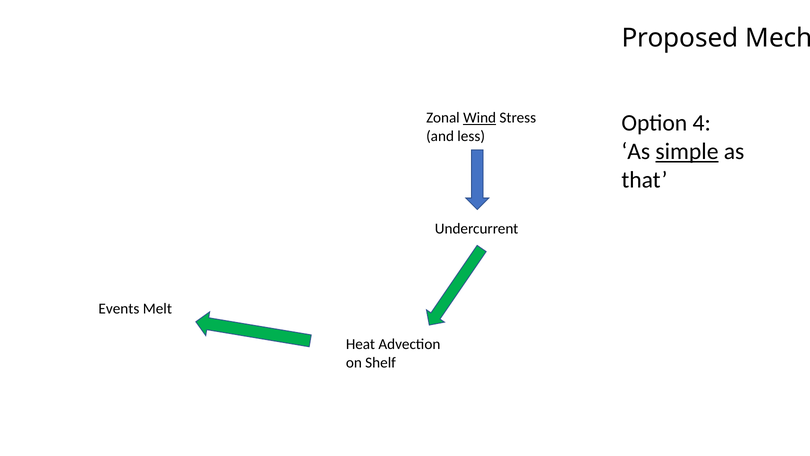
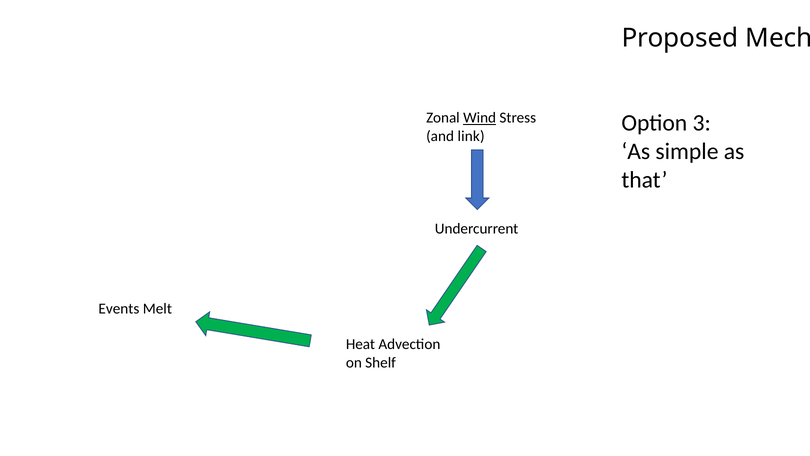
4: 4 -> 3
less: less -> link
simple underline: present -> none
